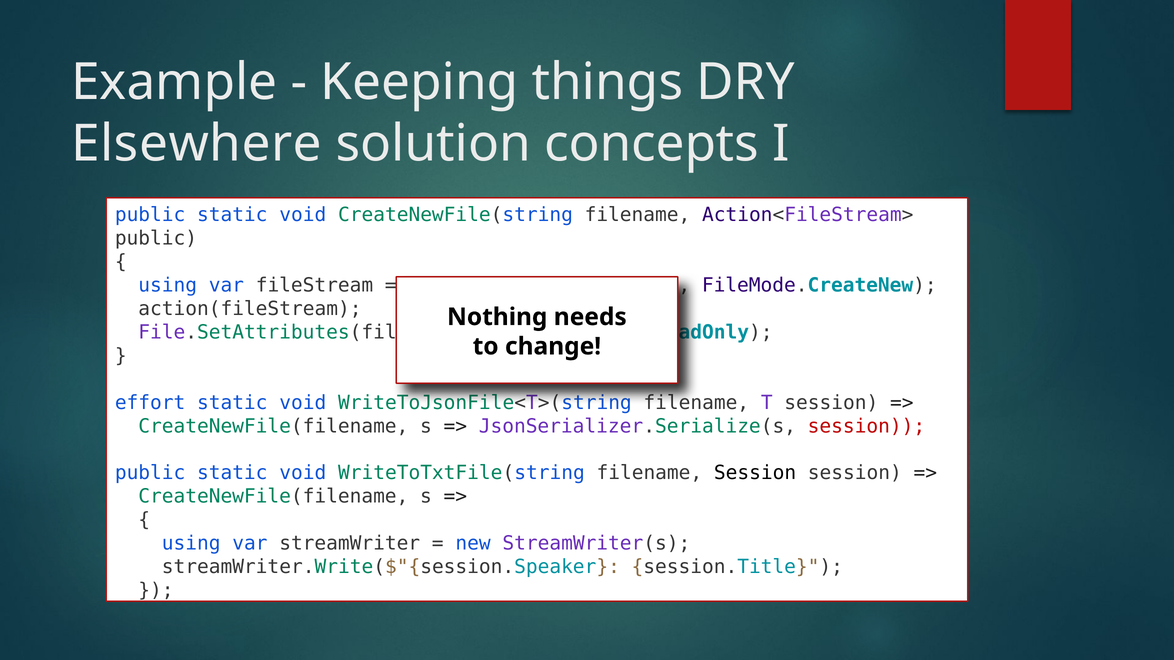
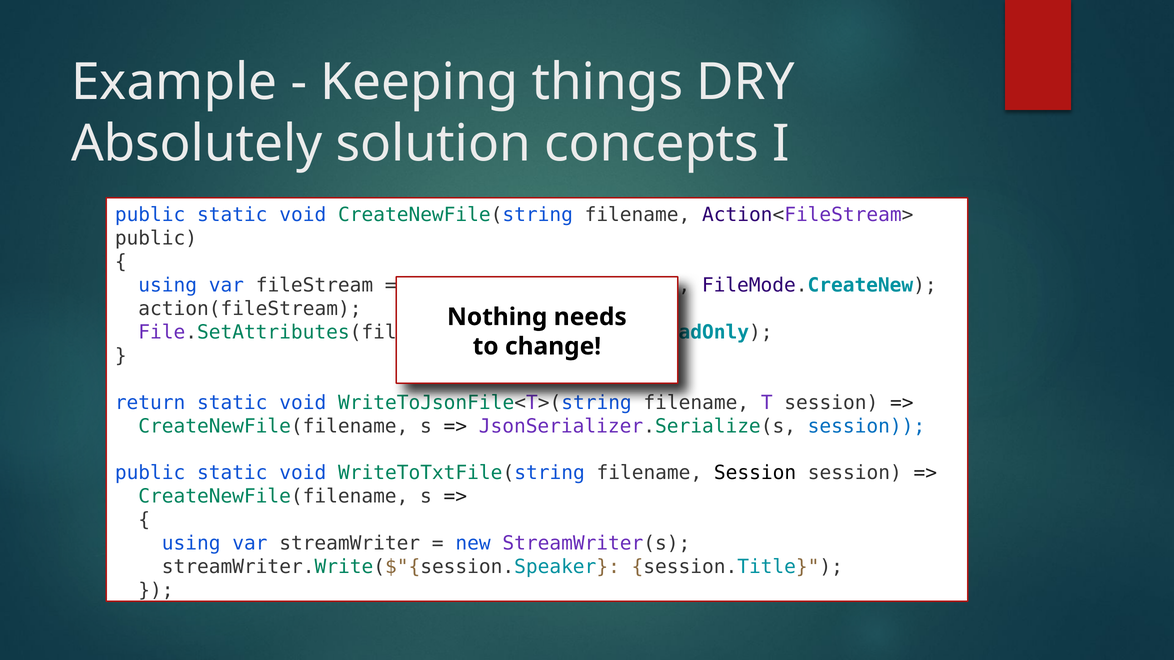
Elsewhere: Elsewhere -> Absolutely
effort: effort -> return
session at (866, 426) colour: red -> blue
